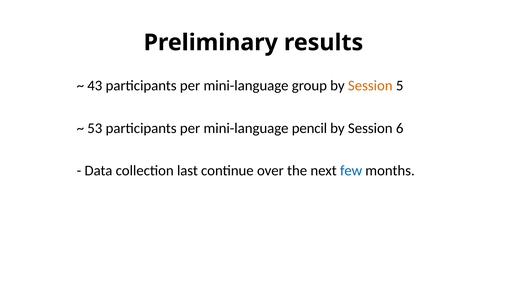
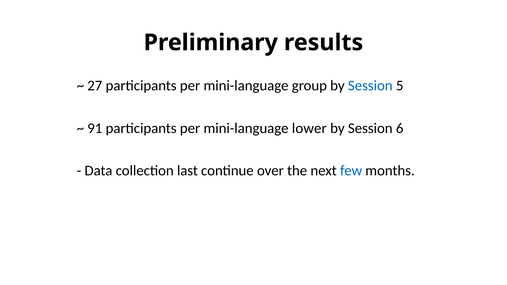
43: 43 -> 27
Session at (370, 86) colour: orange -> blue
53: 53 -> 91
pencil: pencil -> lower
